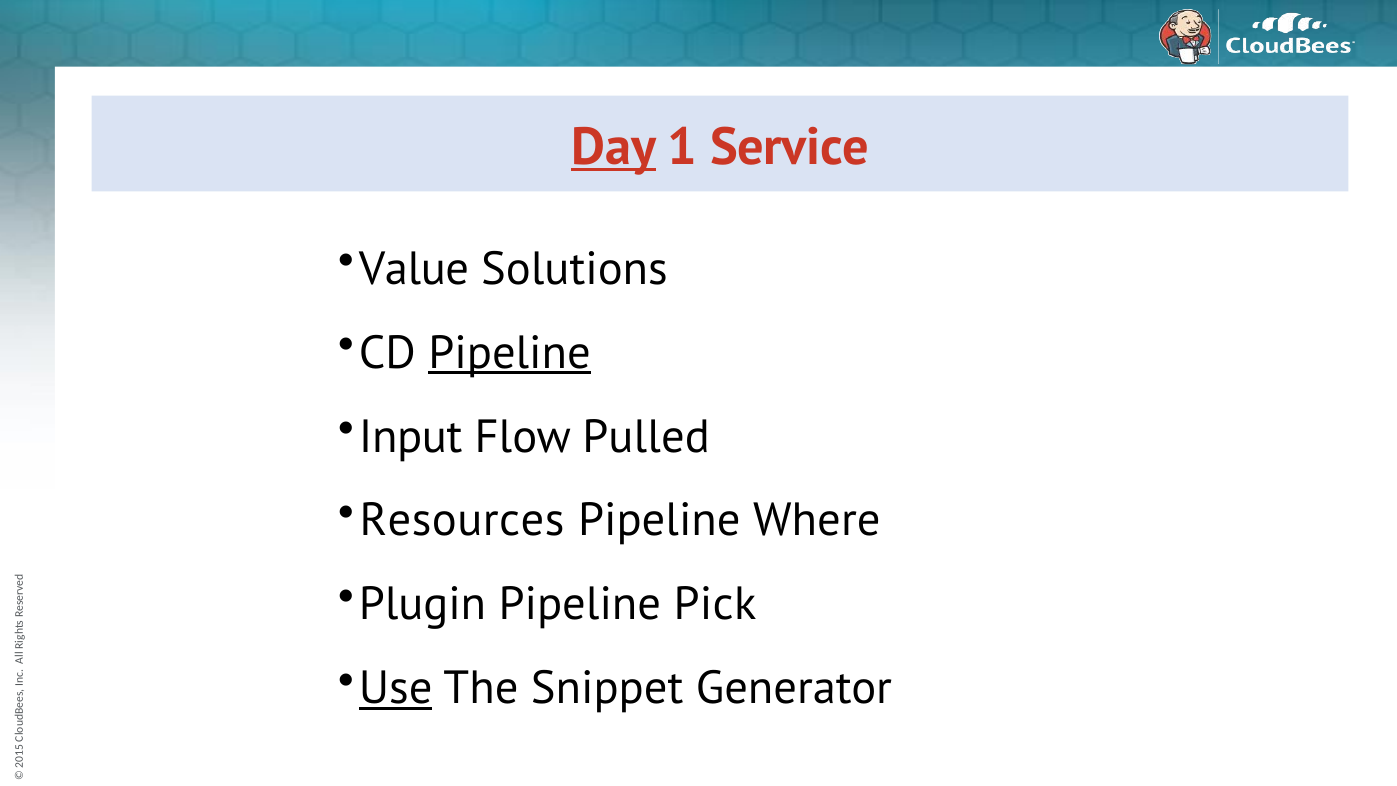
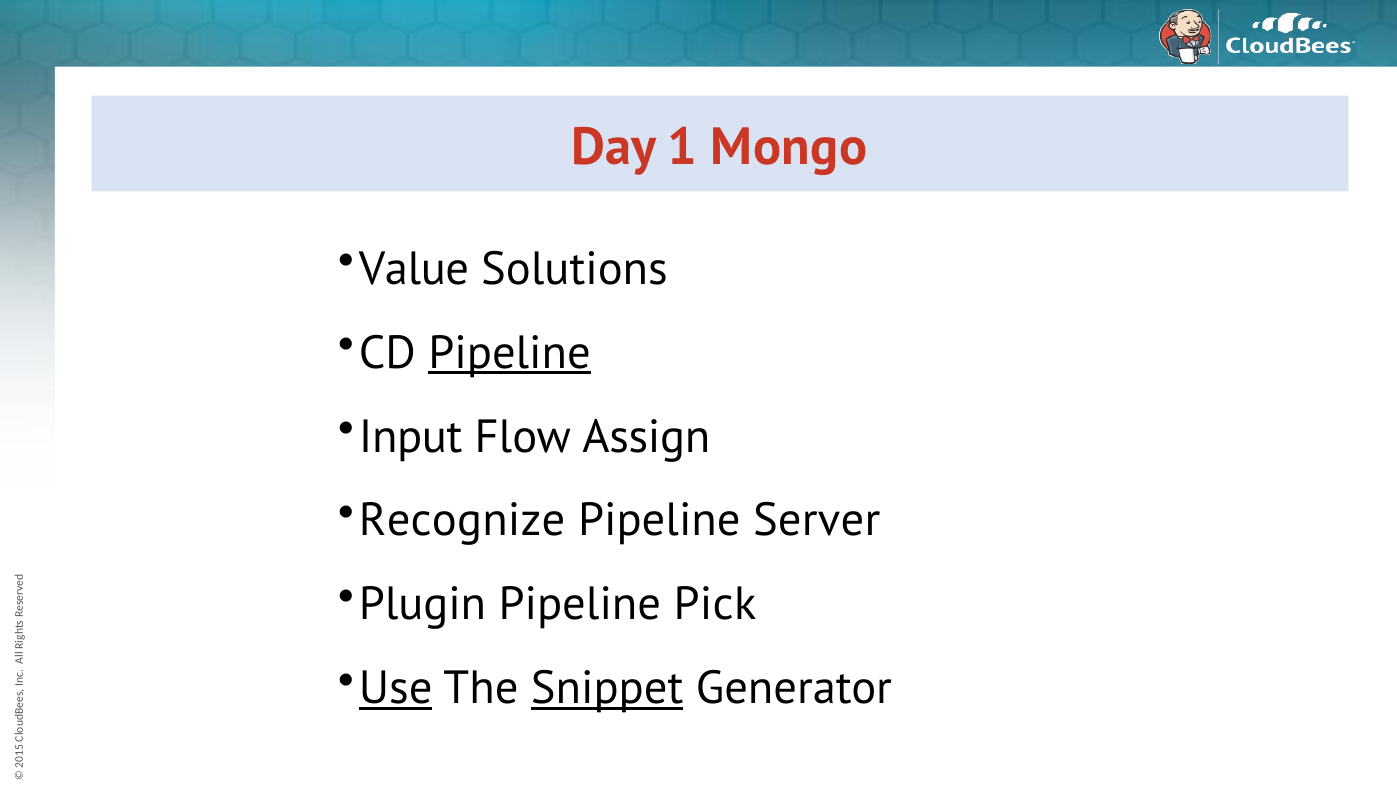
Day underline: present -> none
Service: Service -> Mongo
Pulled: Pulled -> Assign
Resources: Resources -> Recognize
Where: Where -> Server
Snippet underline: none -> present
